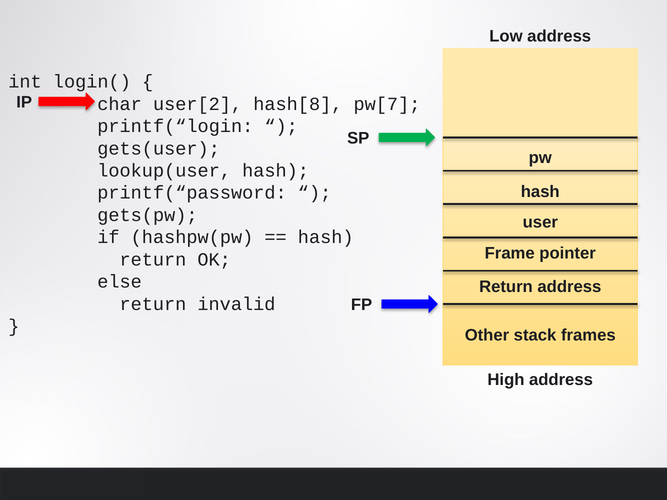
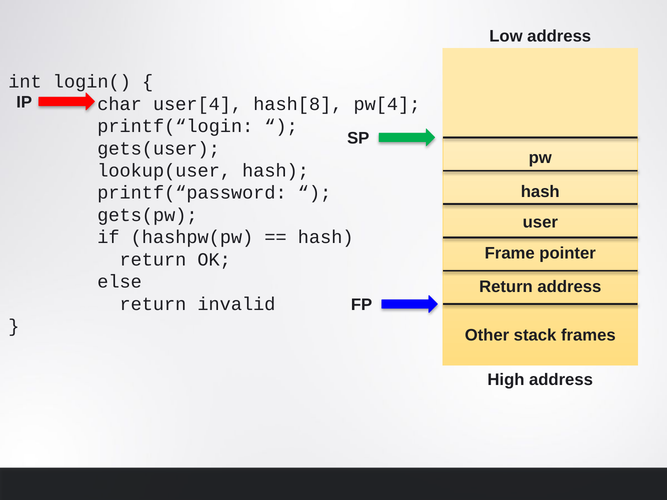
user[2: user[2 -> user[4
pw[7: pw[7 -> pw[4
